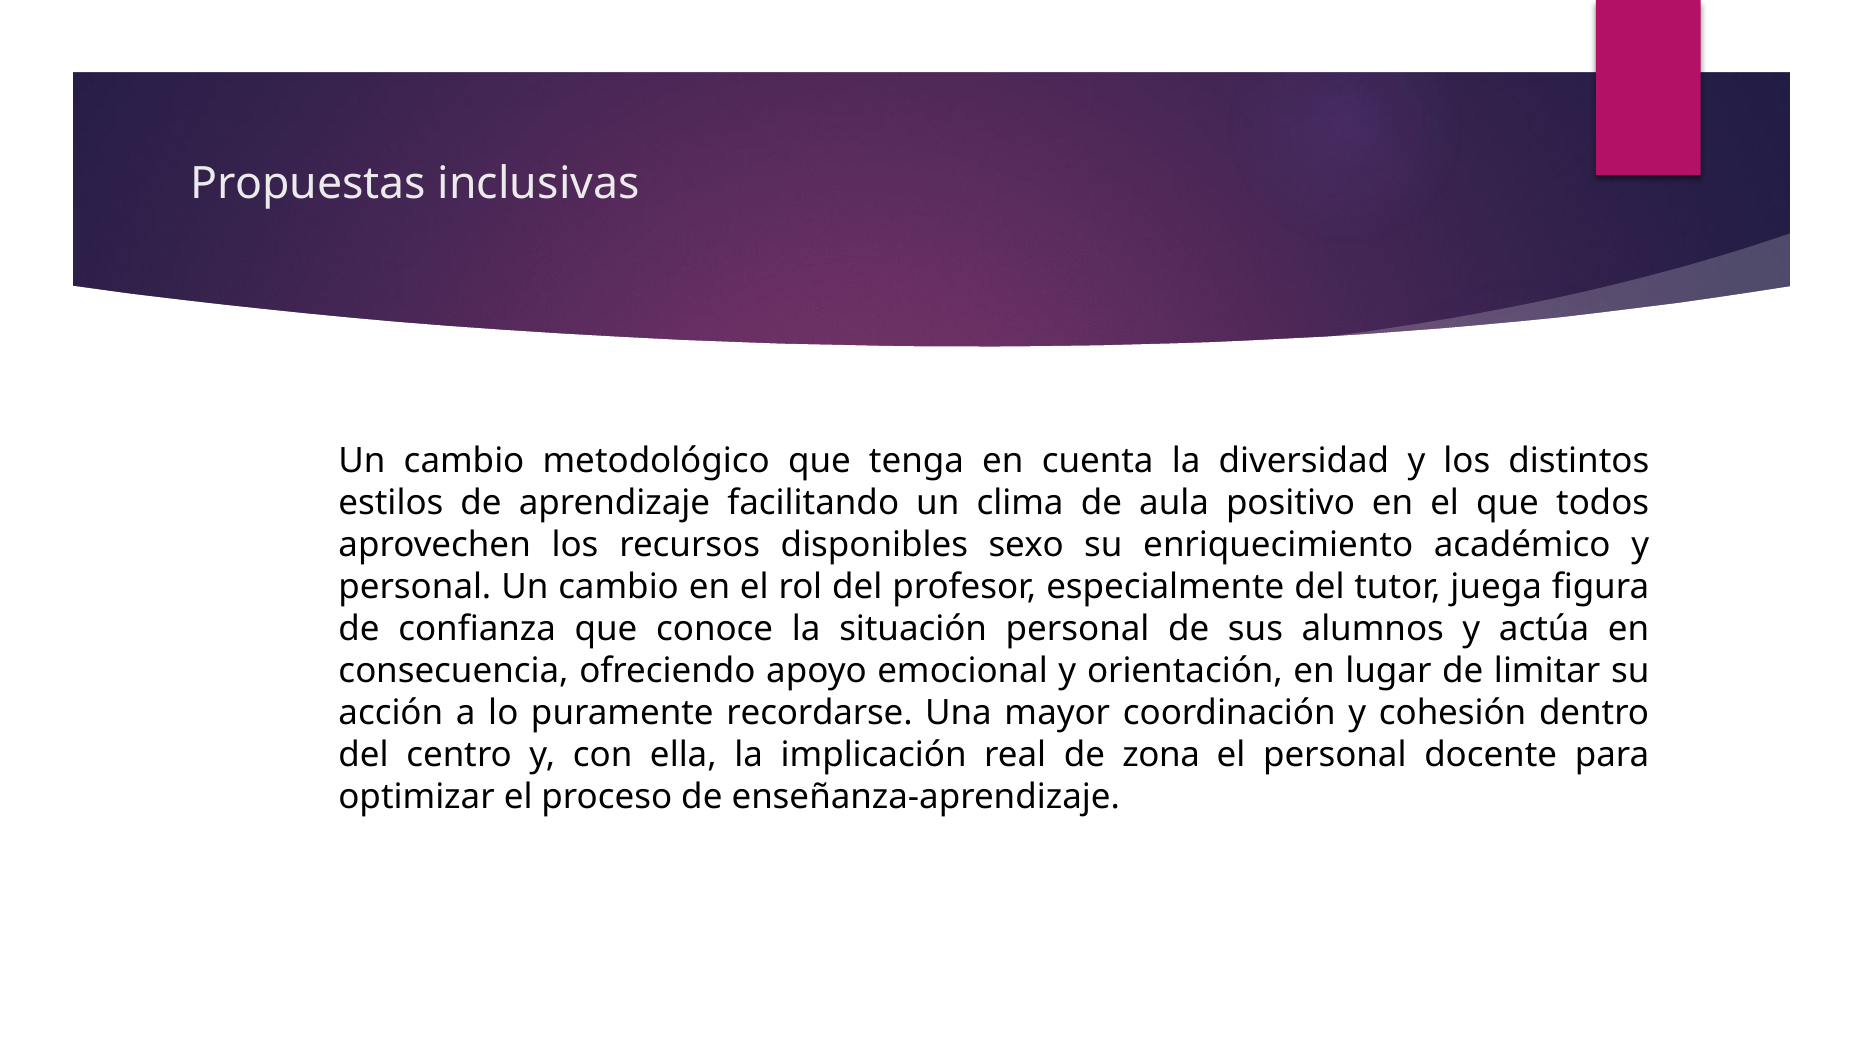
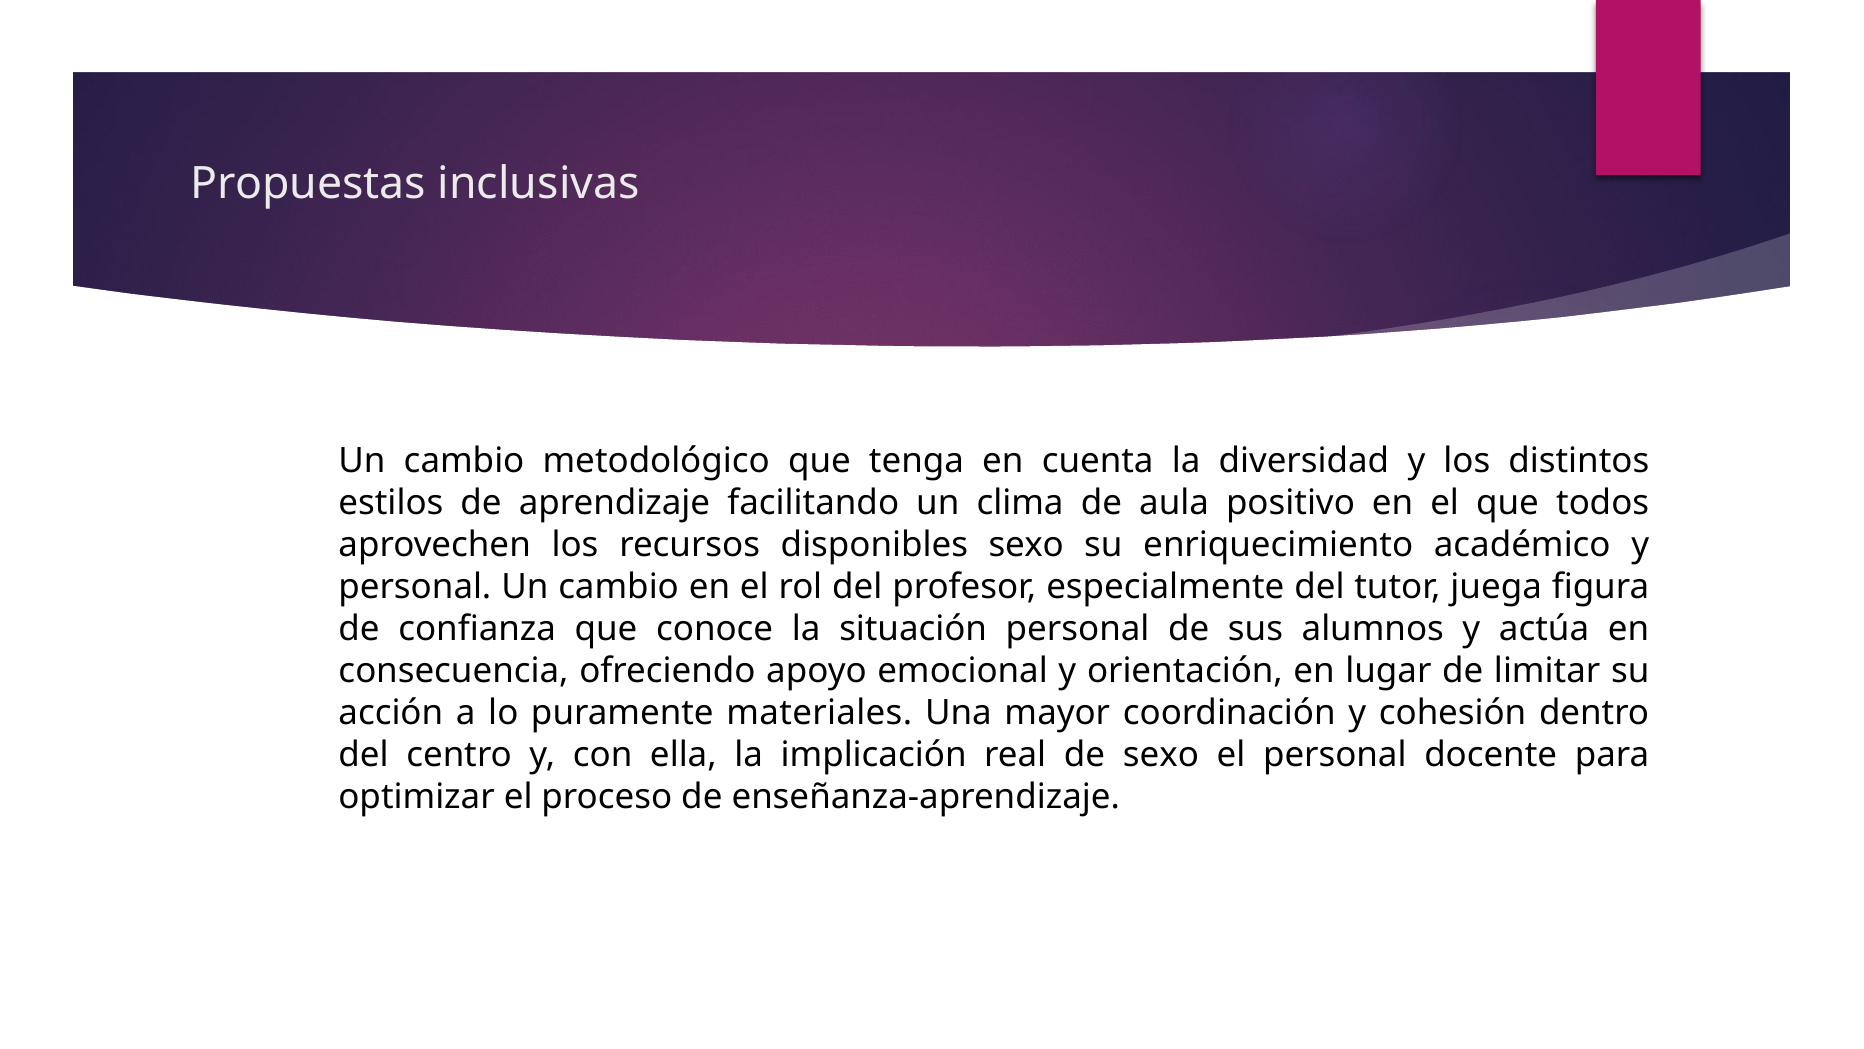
recordarse: recordarse -> materiales
de zona: zona -> sexo
